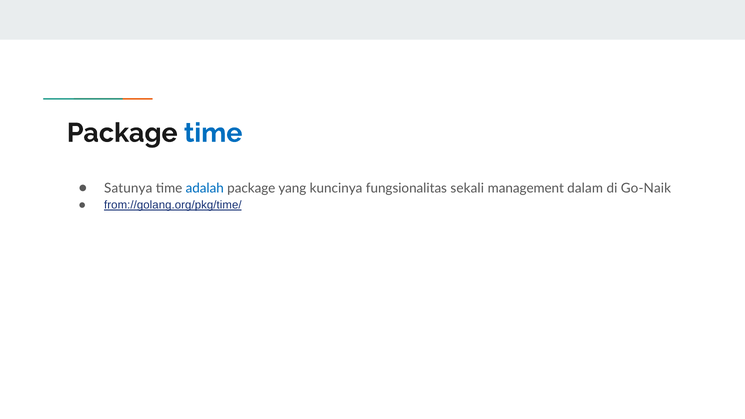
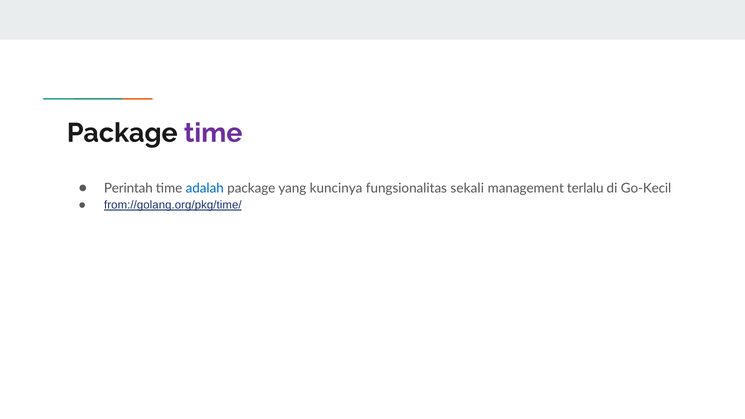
time at (213, 133) colour: blue -> purple
Satunya: Satunya -> Perintah
dalam: dalam -> terlalu
Go-Naik: Go-Naik -> Go-Kecil
